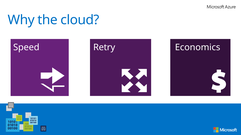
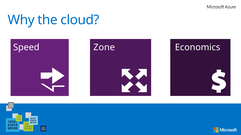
Retry: Retry -> Zone
